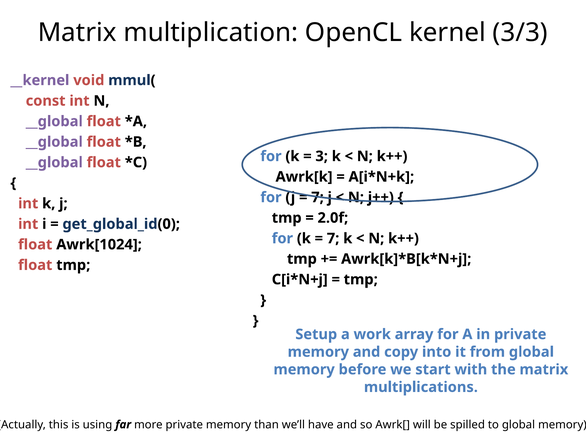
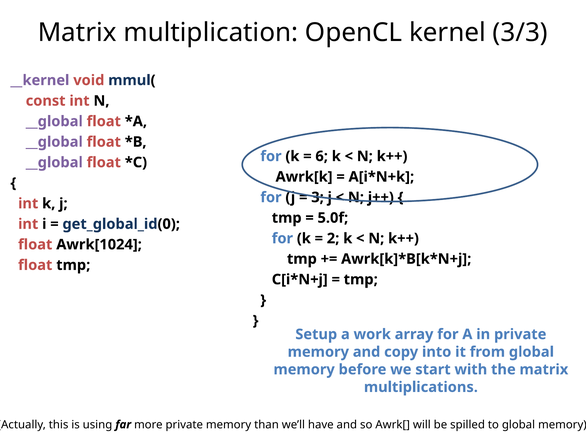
3: 3 -> 6
7 at (318, 197): 7 -> 3
2.0f: 2.0f -> 5.0f
7 at (333, 238): 7 -> 2
